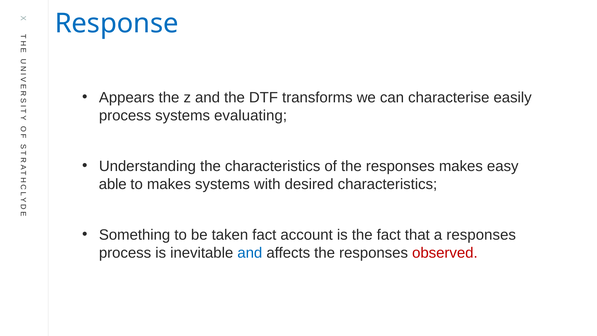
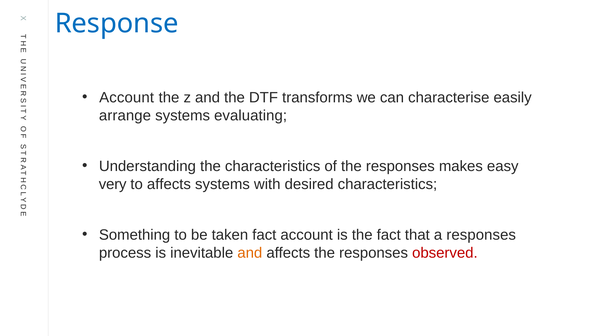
Appears at (127, 97): Appears -> Account
process at (125, 115): process -> arrange
able: able -> very
to makes: makes -> affects
and at (250, 253) colour: blue -> orange
